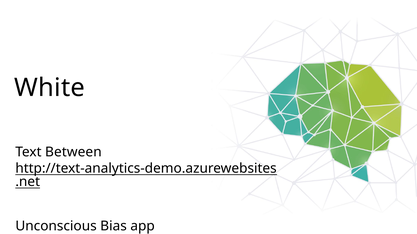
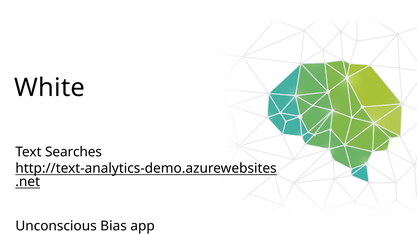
Between: Between -> Searches
